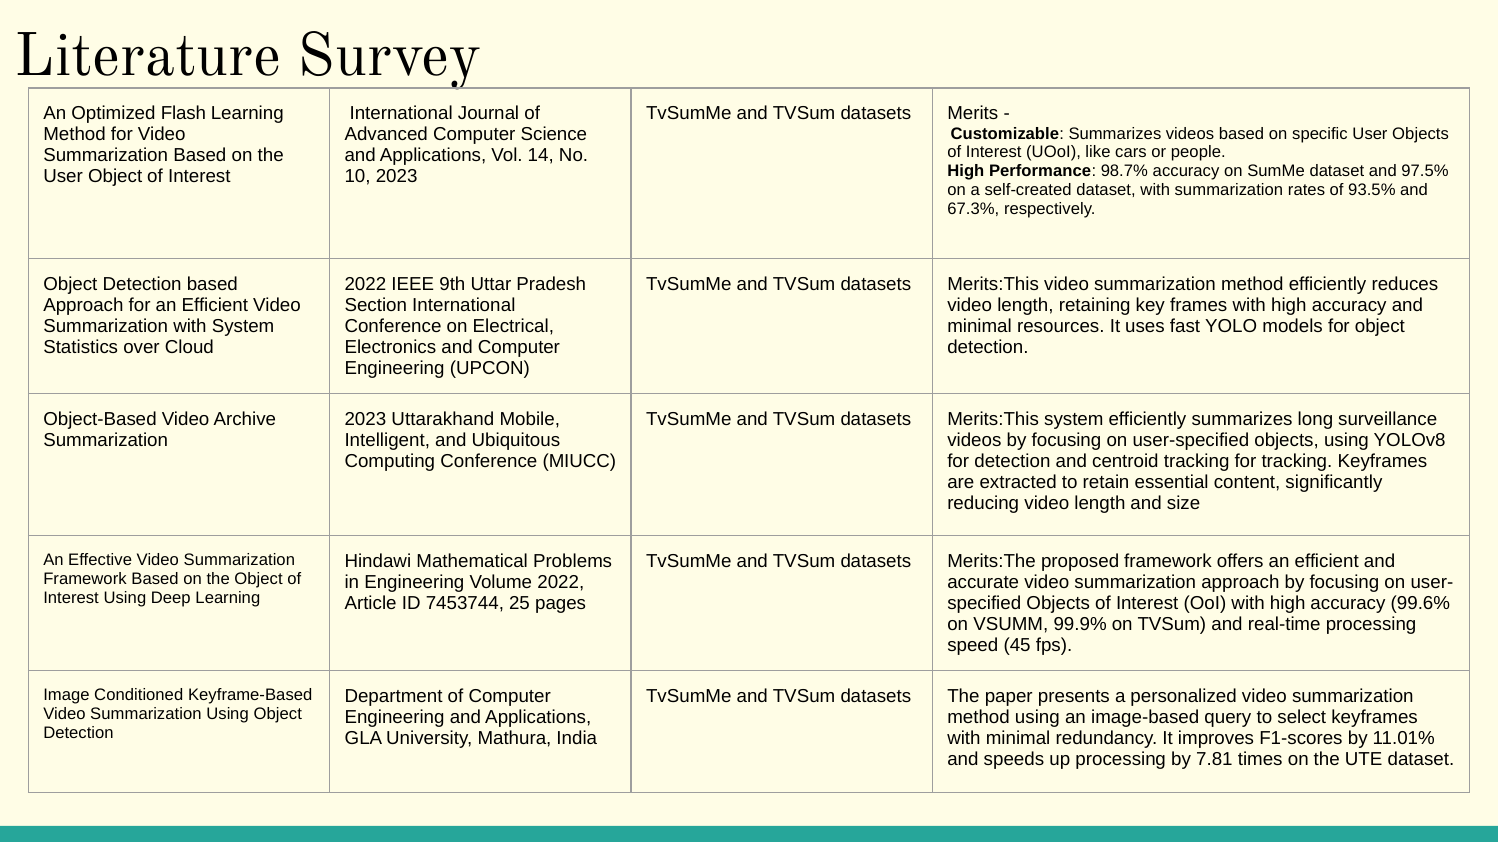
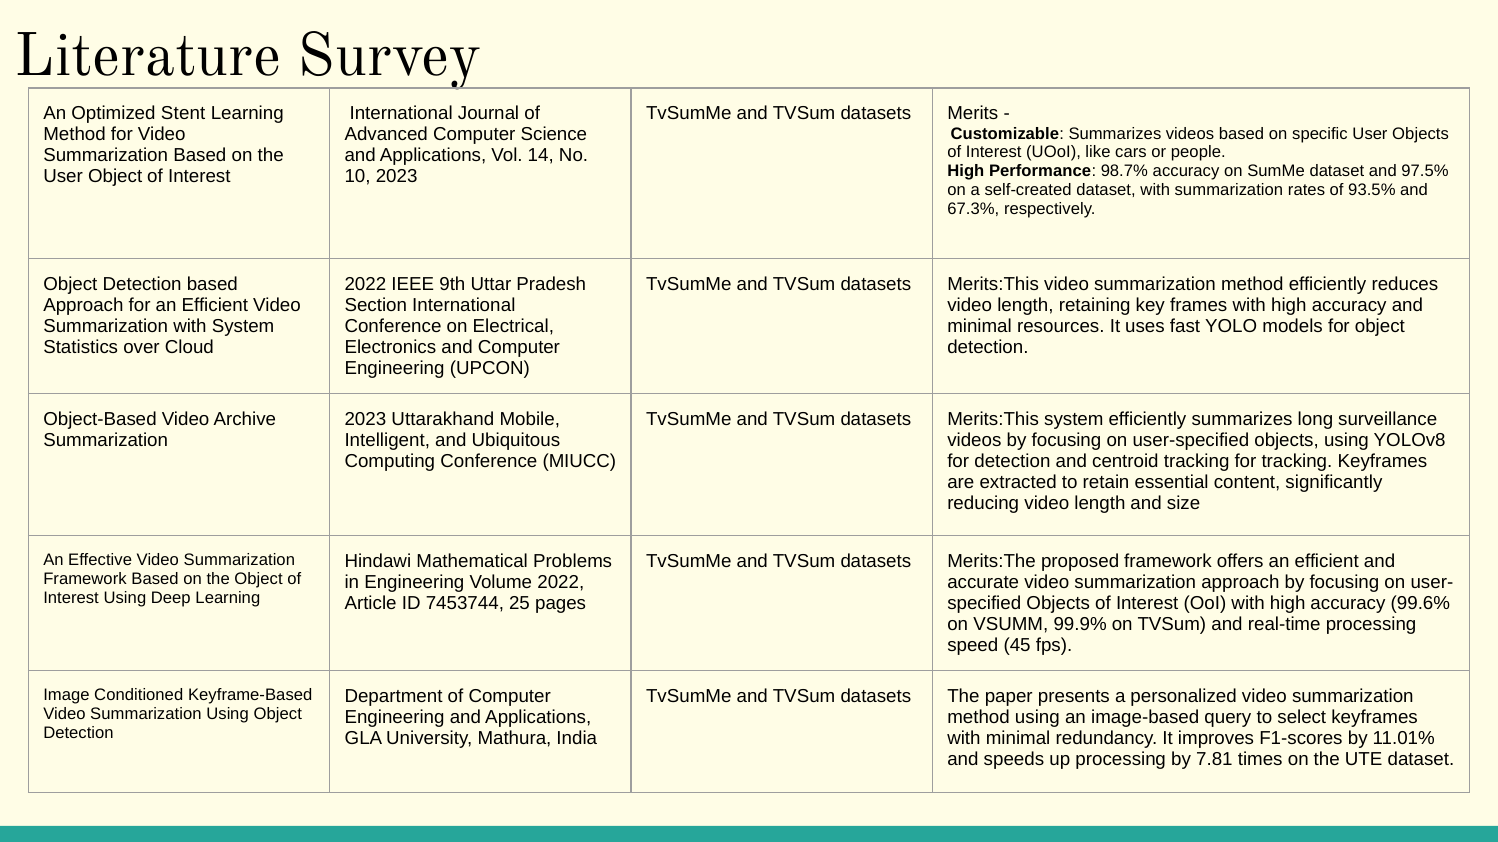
Flash: Flash -> Stent
